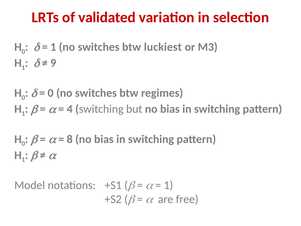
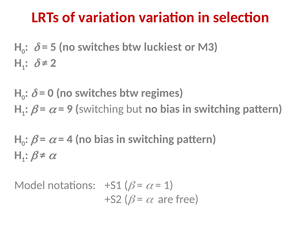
of validated: validated -> variation
1 at (53, 47): 1 -> 5
9: 9 -> 2
4: 4 -> 9
8: 8 -> 4
